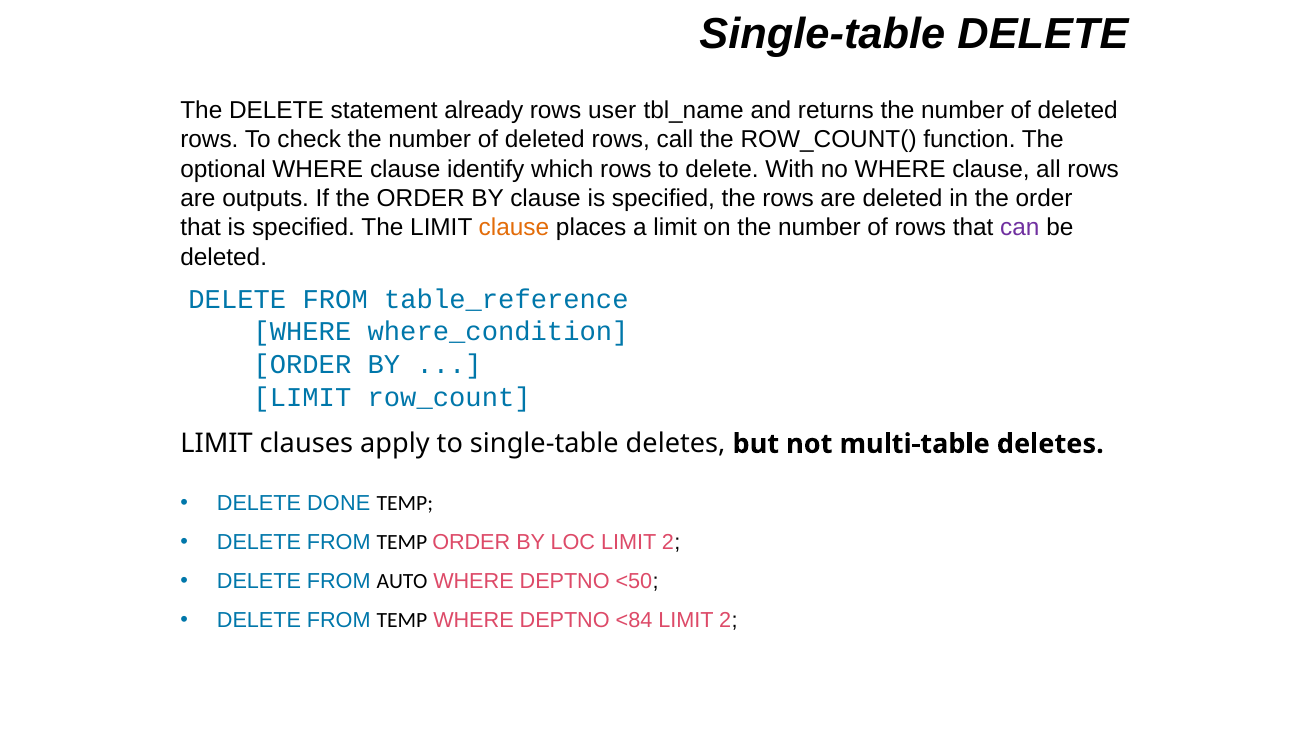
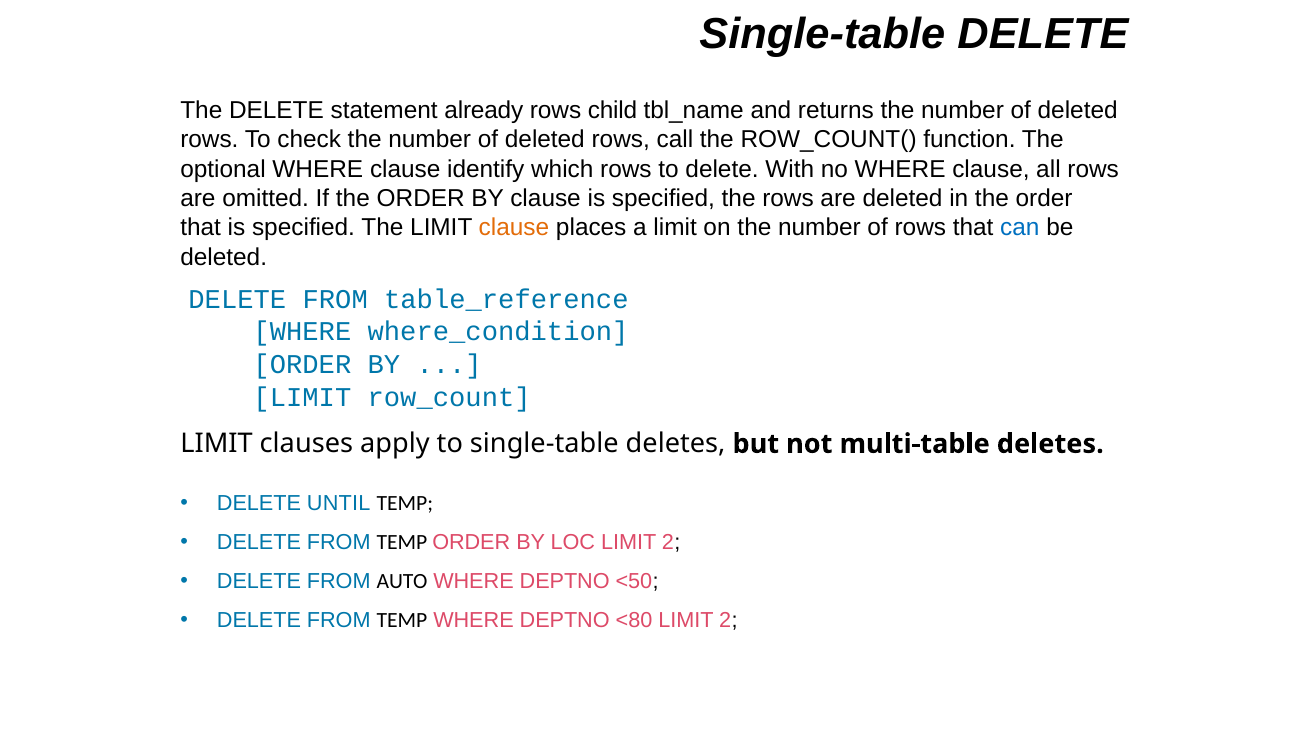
user: user -> child
outputs: outputs -> omitted
can colour: purple -> blue
DONE: DONE -> UNTIL
<84: <84 -> <80
